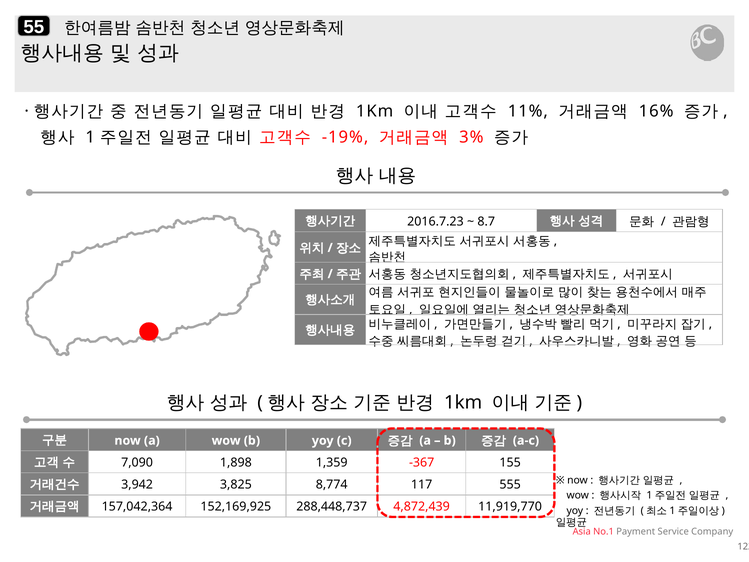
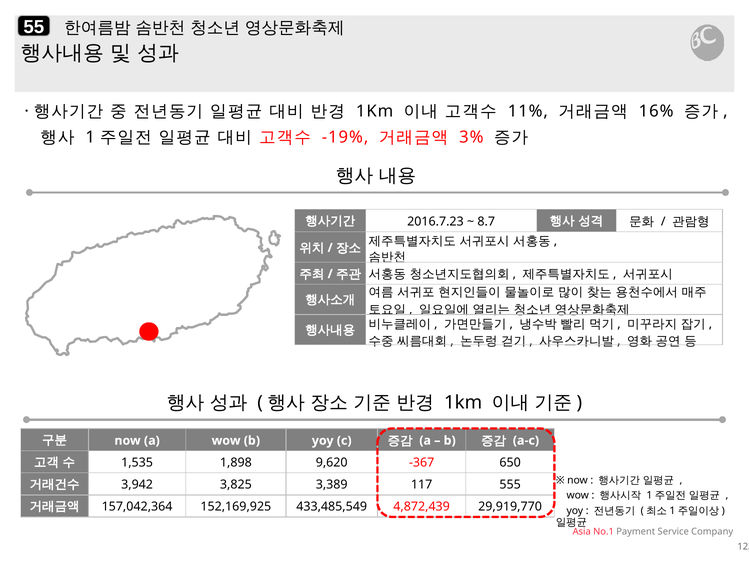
7,090: 7,090 -> 1,535
1,359: 1,359 -> 9,620
155: 155 -> 650
8,774: 8,774 -> 3,389
288,448,737: 288,448,737 -> 433,485,549
11,919,770: 11,919,770 -> 29,919,770
